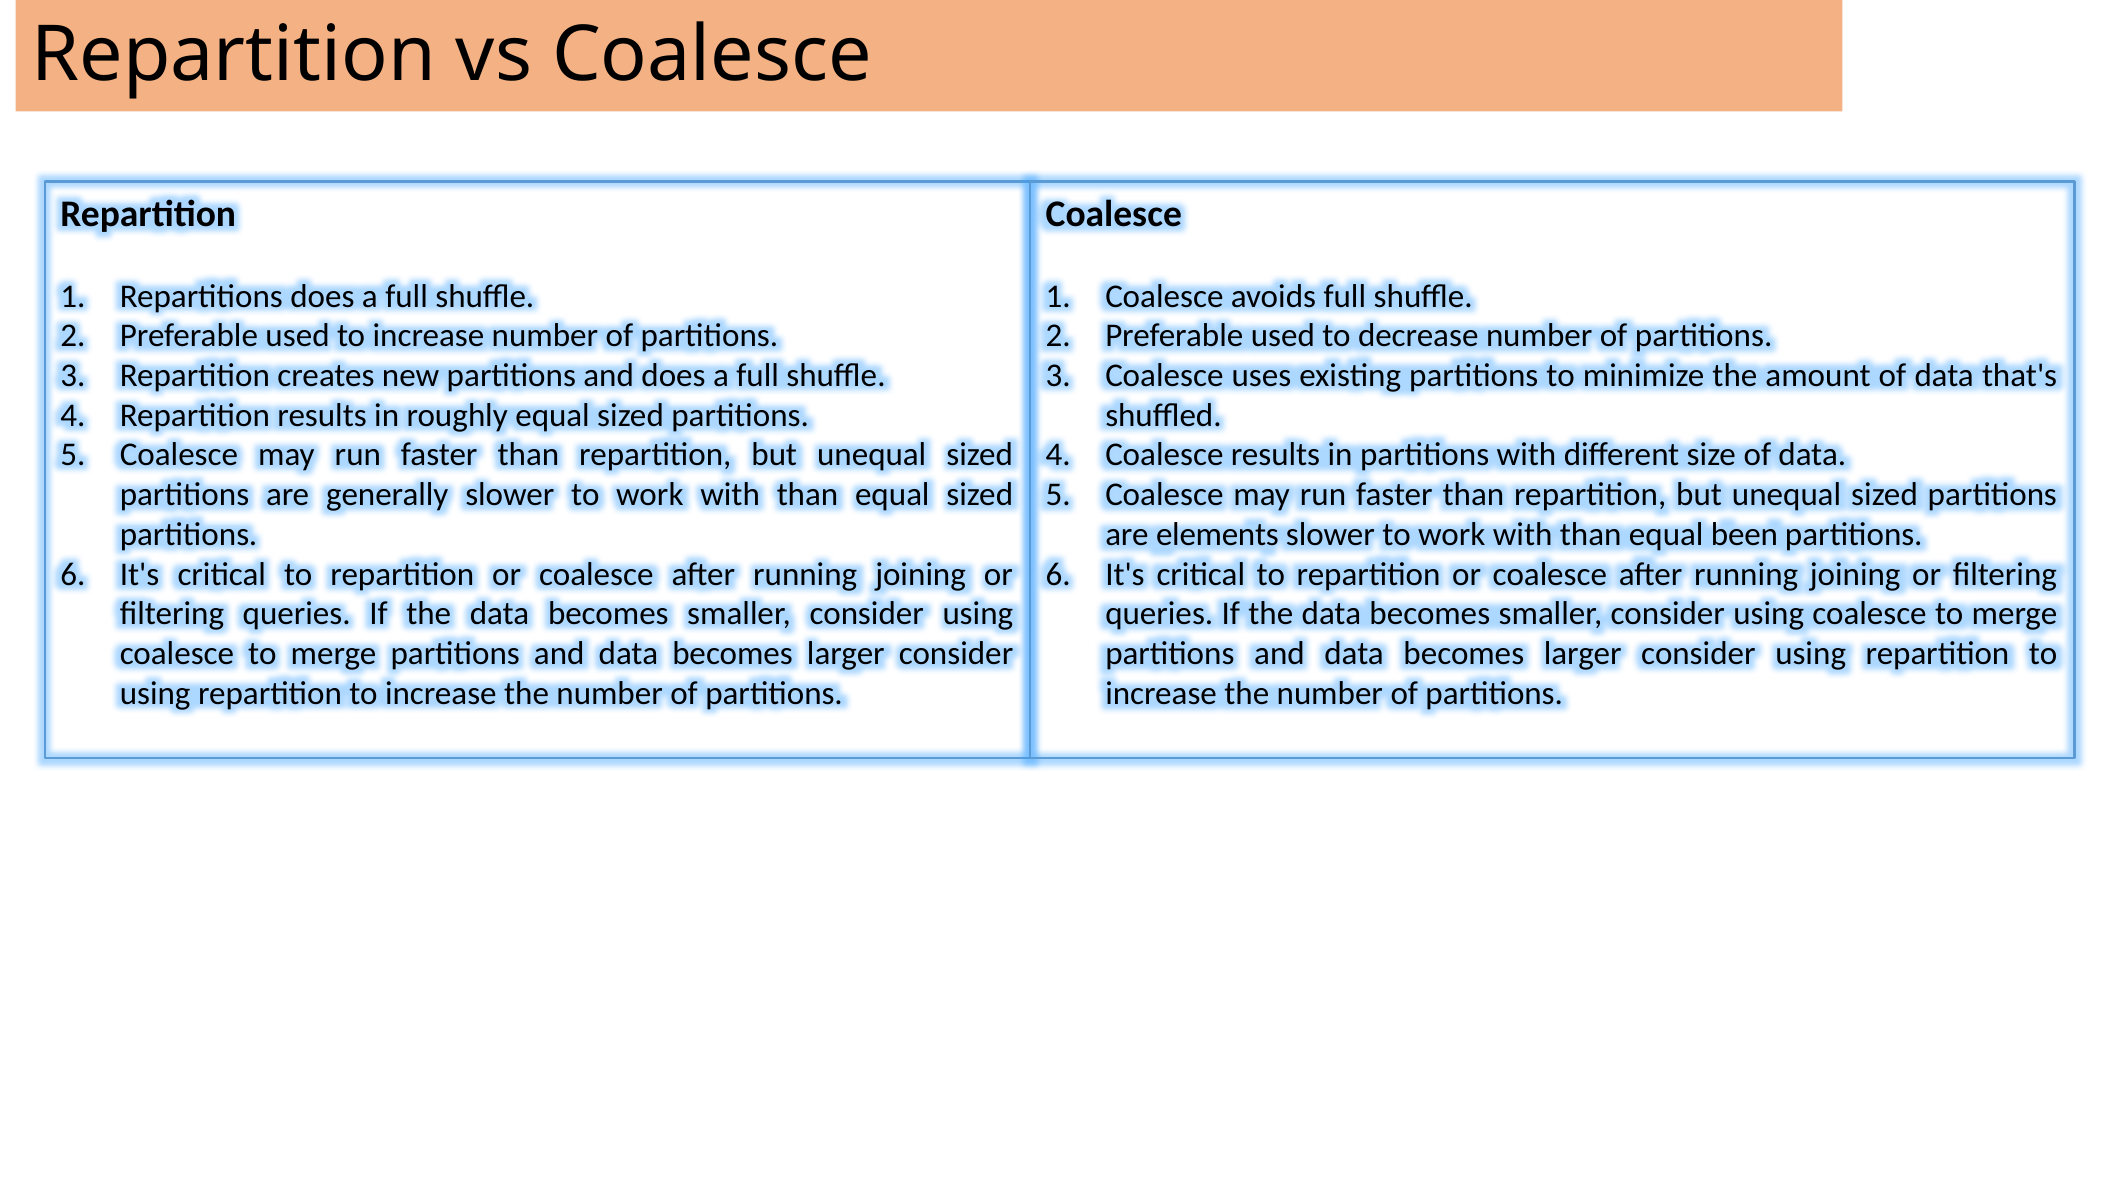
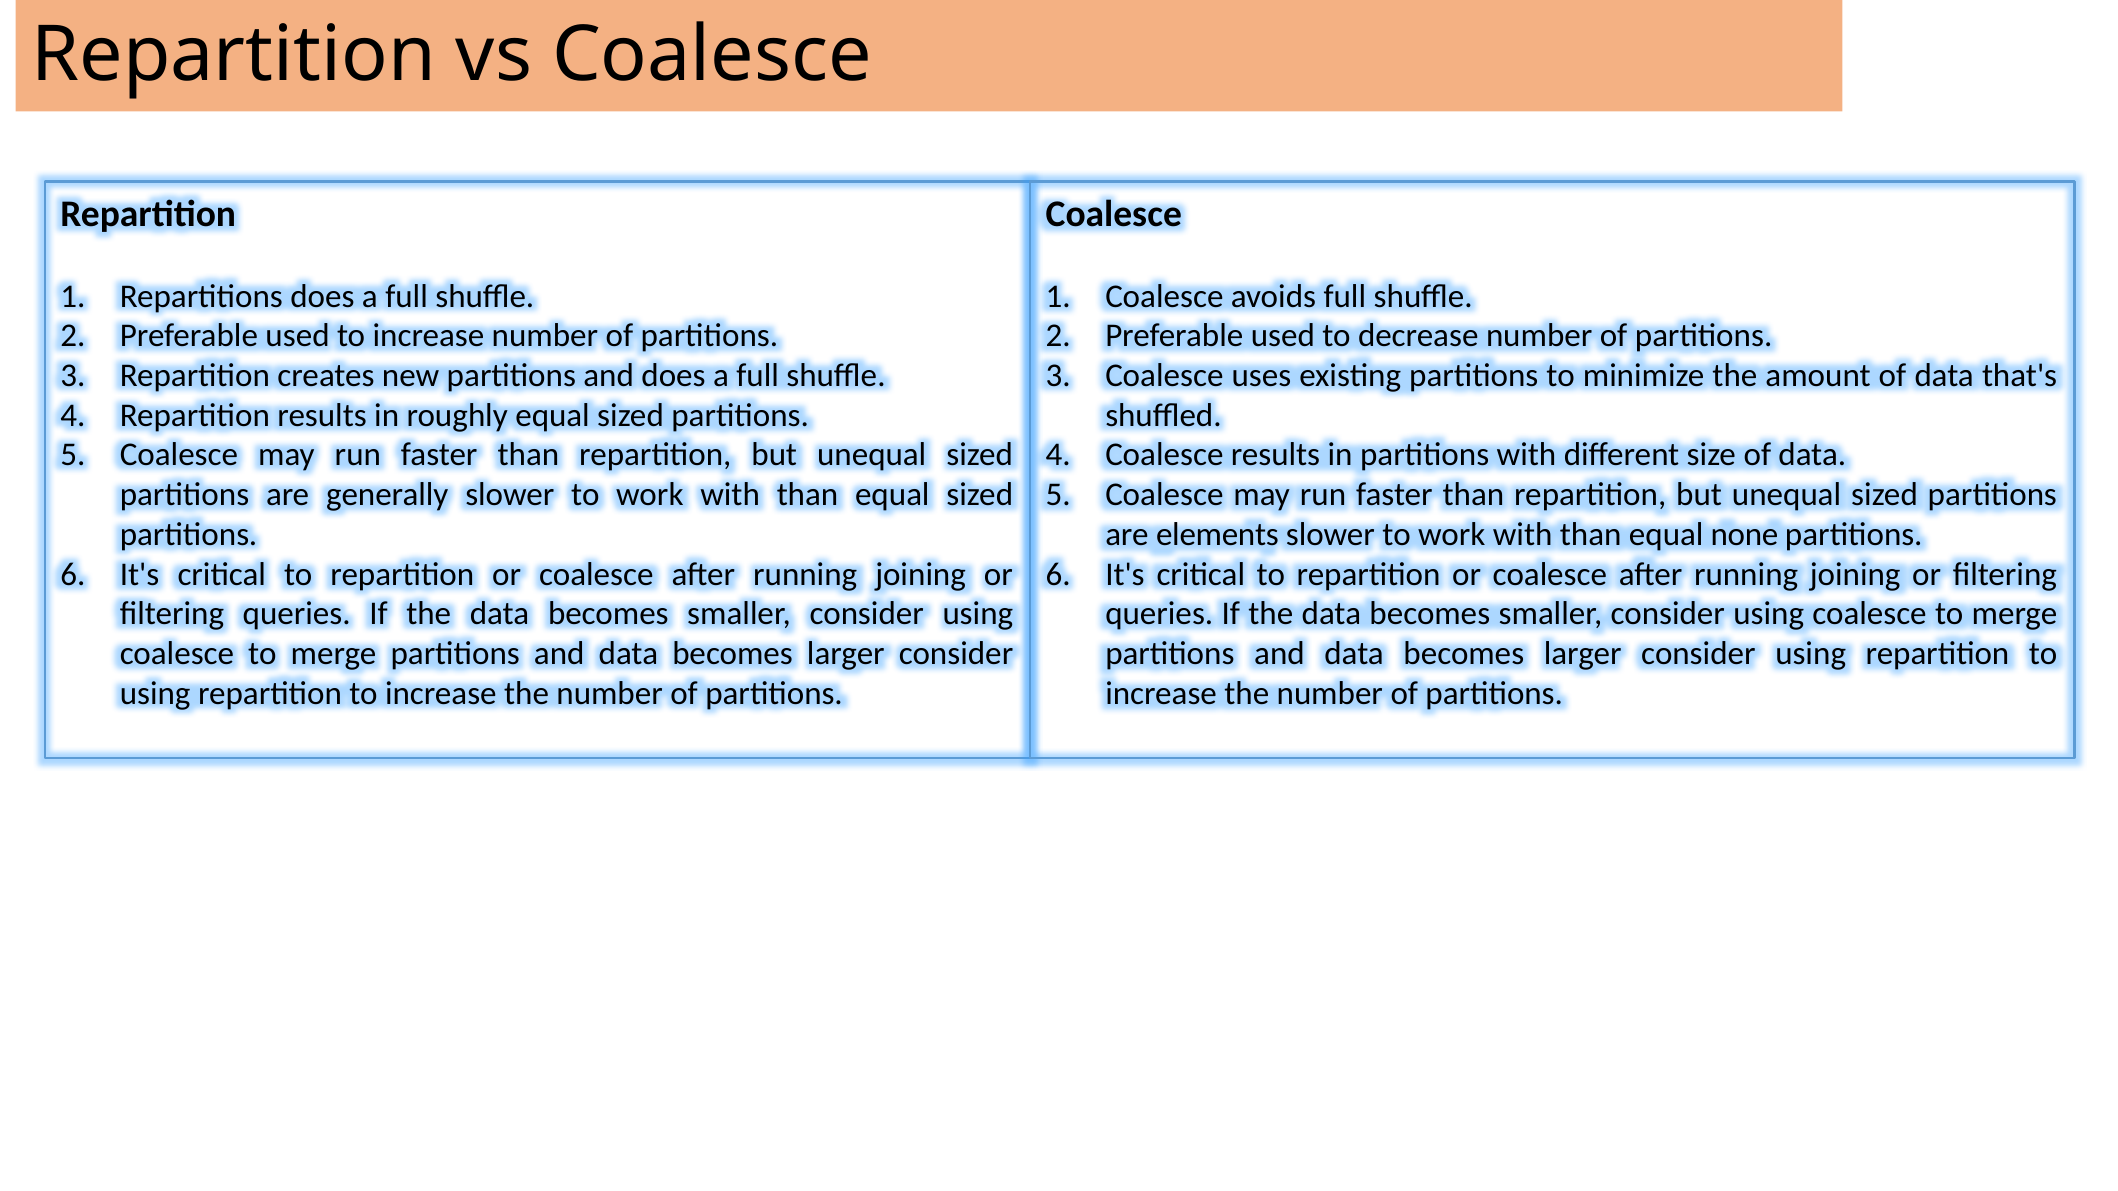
been: been -> none
